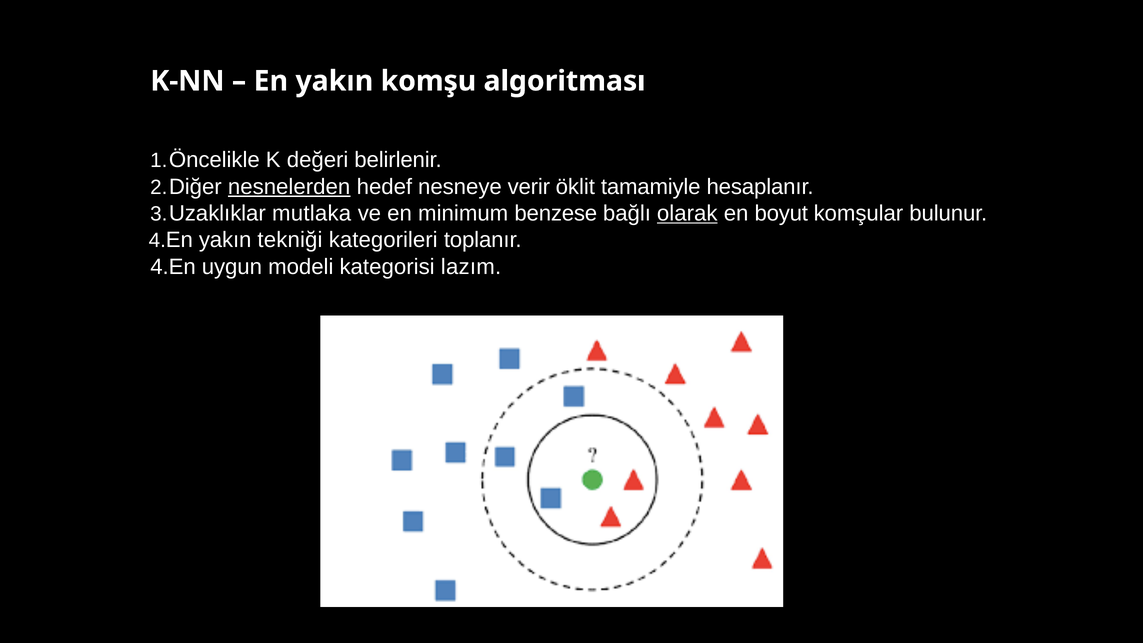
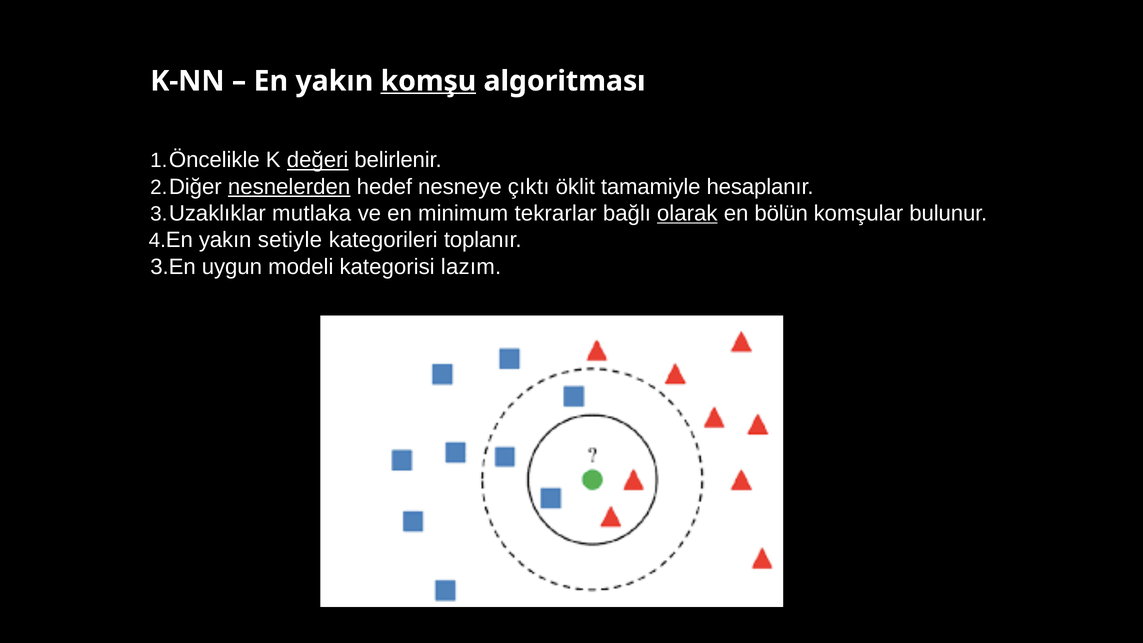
komşu underline: none -> present
değeri underline: none -> present
verir: verir -> çıktı
benzese: benzese -> tekrarlar
boyut: boyut -> bölün
tekniği: tekniği -> setiyle
4.En at (173, 267): 4.En -> 3.En
